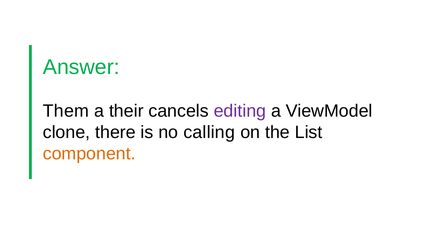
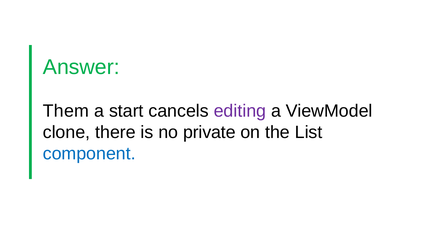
their: their -> start
calling: calling -> private
component colour: orange -> blue
